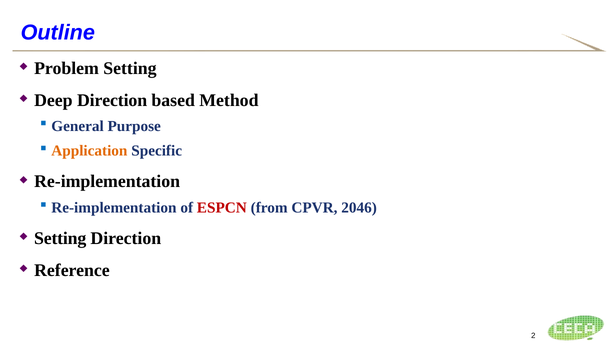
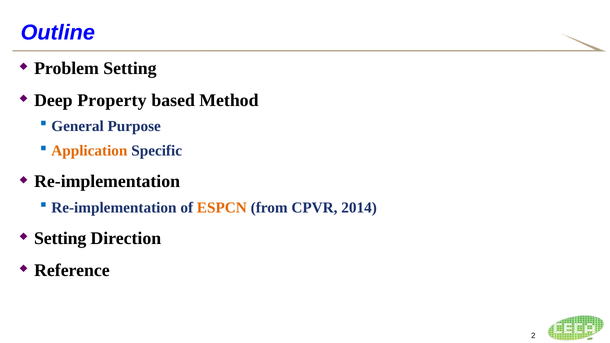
Deep Direction: Direction -> Property
ESPCN colour: red -> orange
2046: 2046 -> 2014
